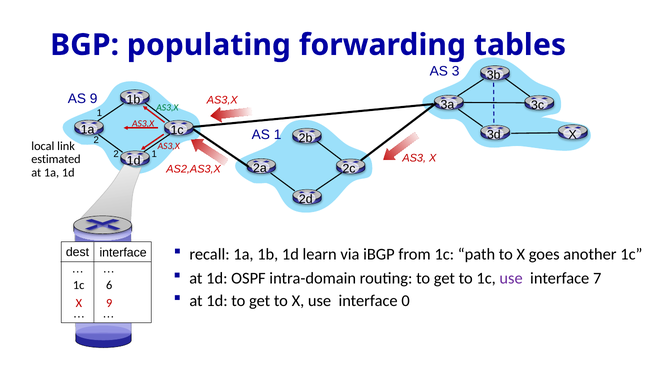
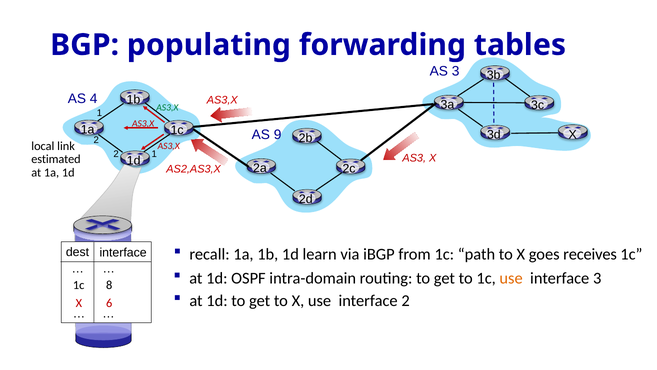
AS 9: 9 -> 4
AS 1: 1 -> 9
another: another -> receives
use at (511, 278) colour: purple -> orange
interface 7: 7 -> 3
6: 6 -> 8
interface 0: 0 -> 2
X 9: 9 -> 6
